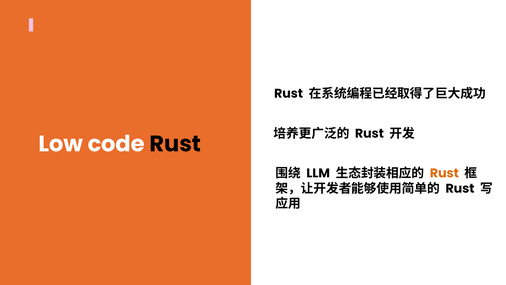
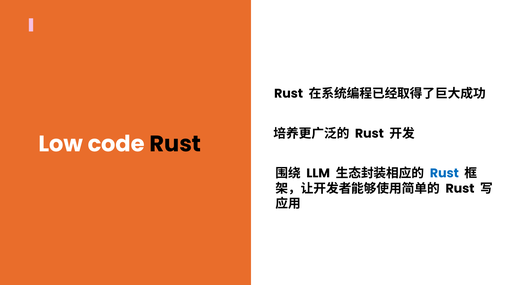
Rust at (444, 173) colour: orange -> blue
